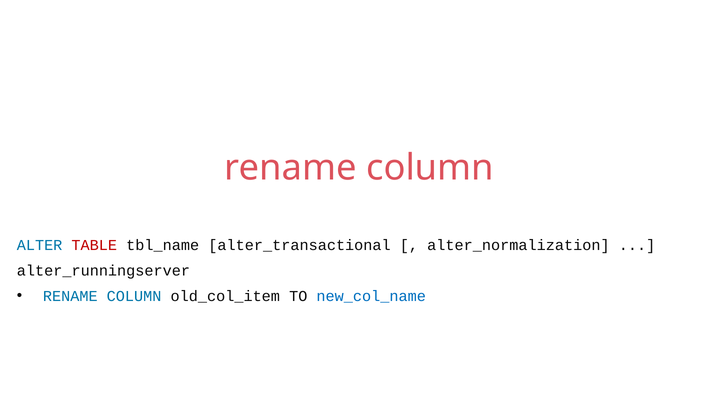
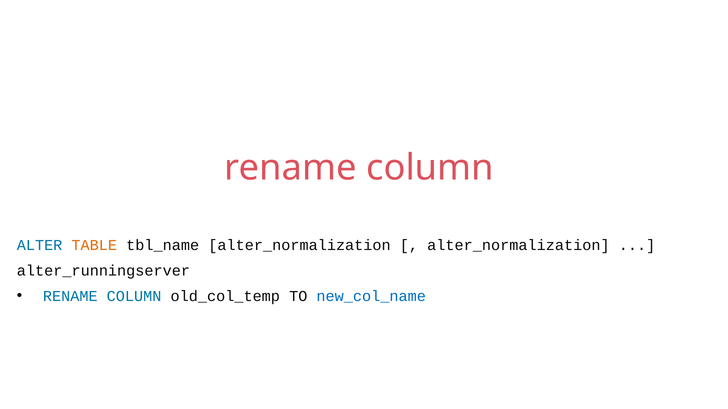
TABLE colour: red -> orange
tbl_name alter_transactional: alter_transactional -> alter_normalization
old_col_item: old_col_item -> old_col_temp
